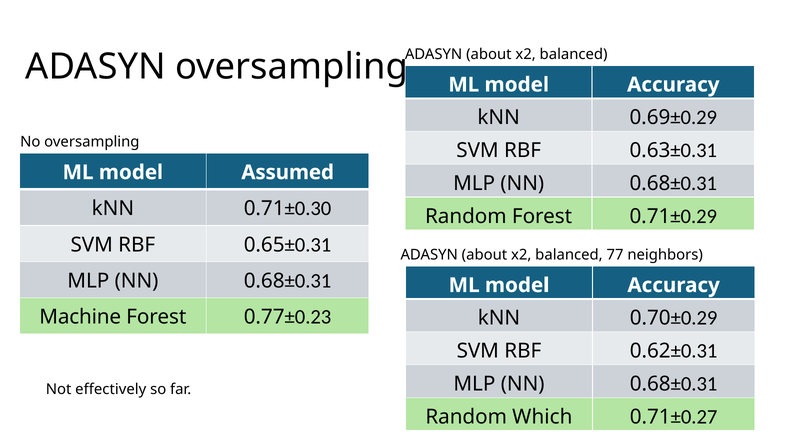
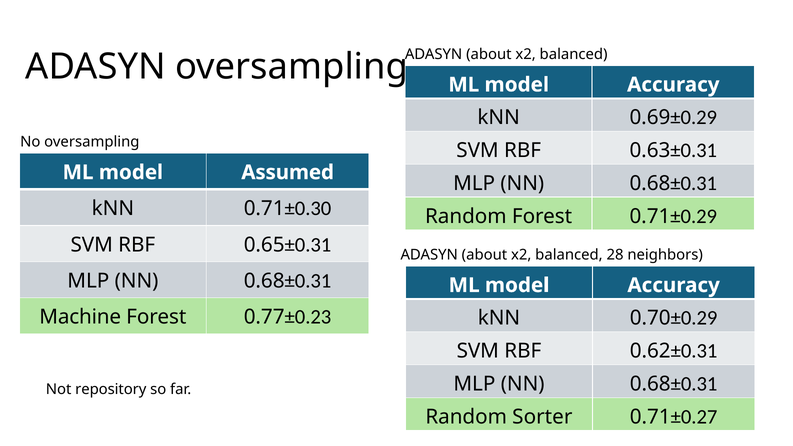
77: 77 -> 28
effectively: effectively -> repository
Which: Which -> Sorter
